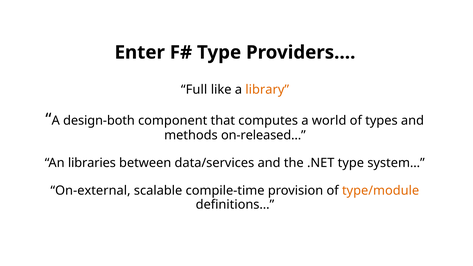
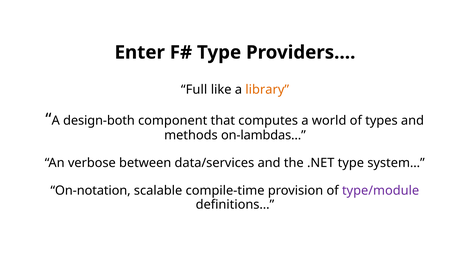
on-released…: on-released… -> on-lambdas…
libraries: libraries -> verbose
On-external: On-external -> On-notation
type/module colour: orange -> purple
